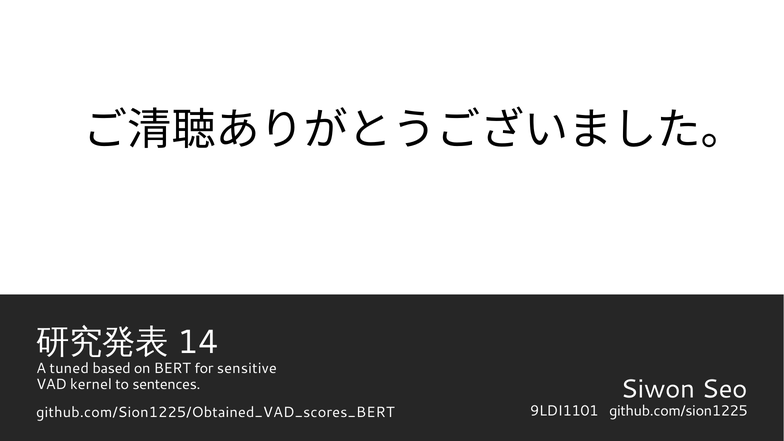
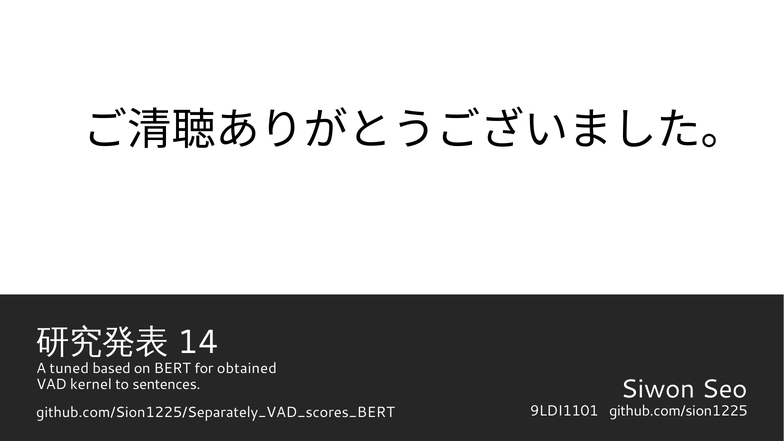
sensitive: sensitive -> obtained
github.com/Sion1225/Obtained_VAD_scores_BERT: github.com/Sion1225/Obtained_VAD_scores_BERT -> github.com/Sion1225/Separately_VAD_scores_BERT
